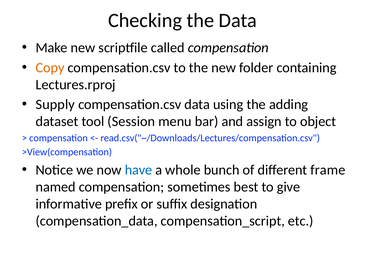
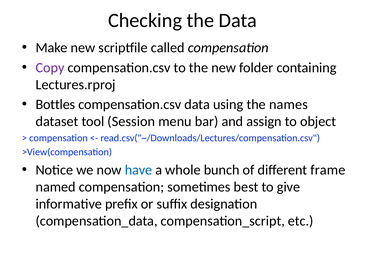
Copy colour: orange -> purple
Supply: Supply -> Bottles
adding: adding -> names
